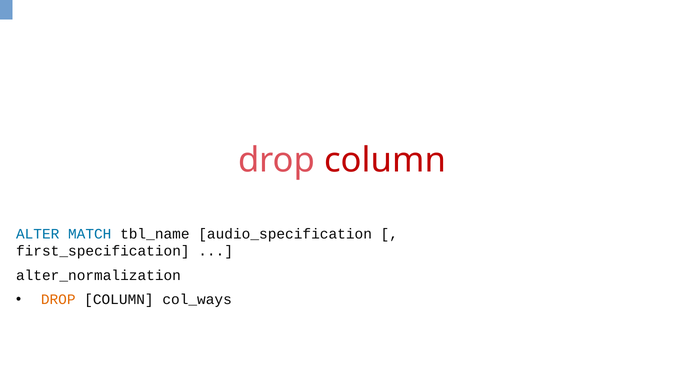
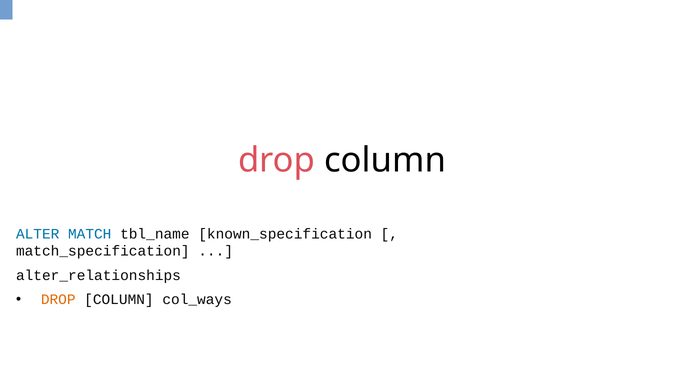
column at (385, 160) colour: red -> black
audio_specification: audio_specification -> known_specification
first_specification: first_specification -> match_specification
alter_normalization: alter_normalization -> alter_relationships
